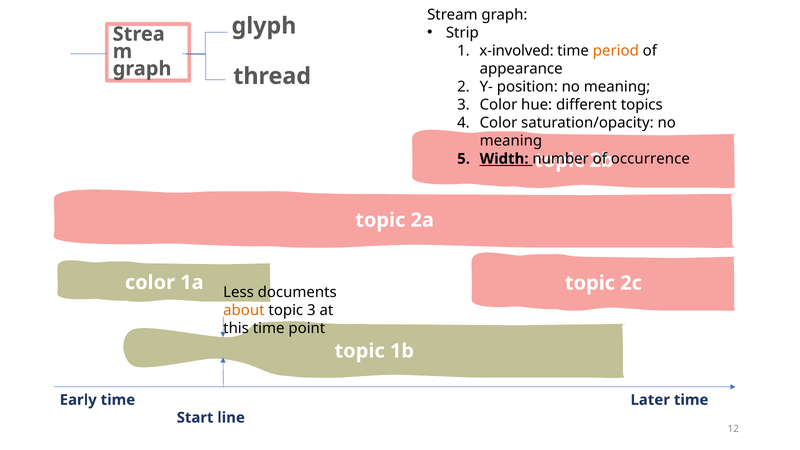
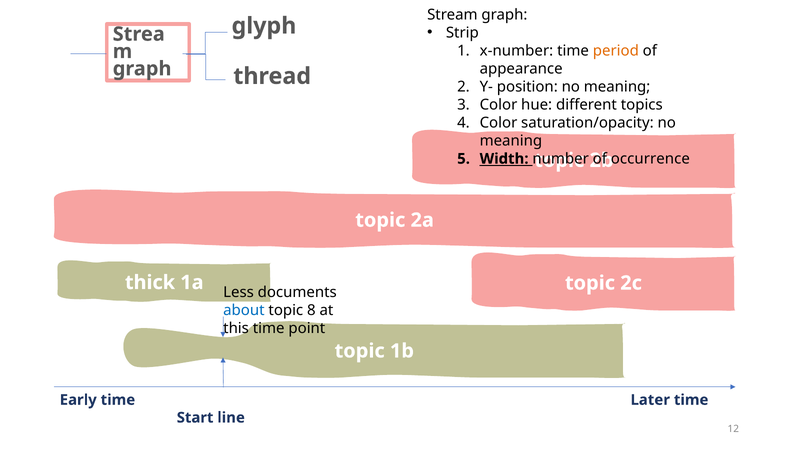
x-involved: x-involved -> x-number
color at (150, 283): color -> thick
about colour: orange -> blue
topic 3: 3 -> 8
